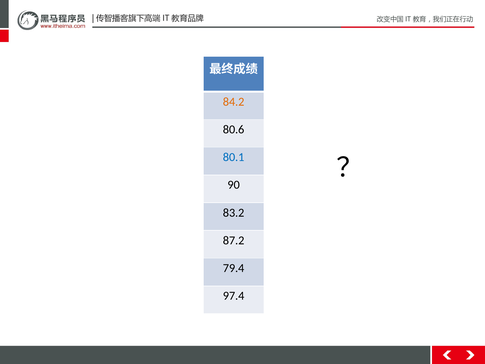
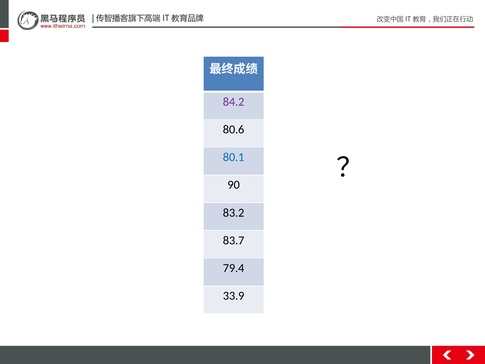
84.2 colour: orange -> purple
87.2: 87.2 -> 83.7
97.4: 97.4 -> 33.9
